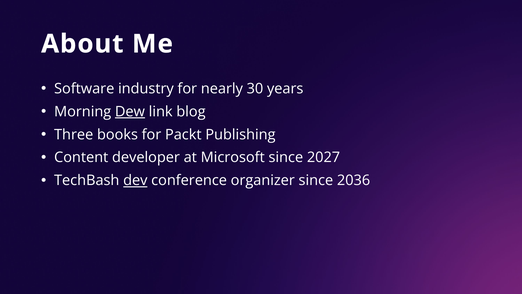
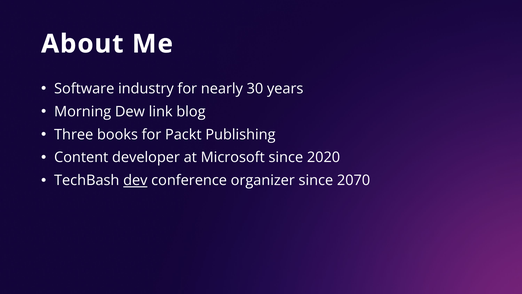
Dew underline: present -> none
2027: 2027 -> 2020
2036: 2036 -> 2070
